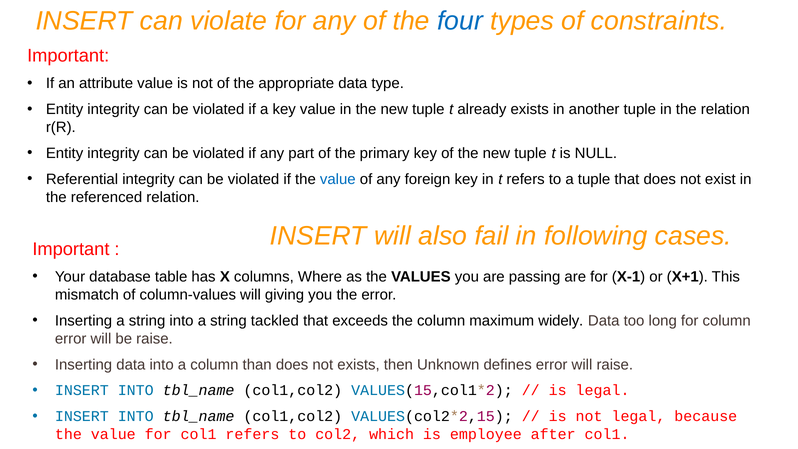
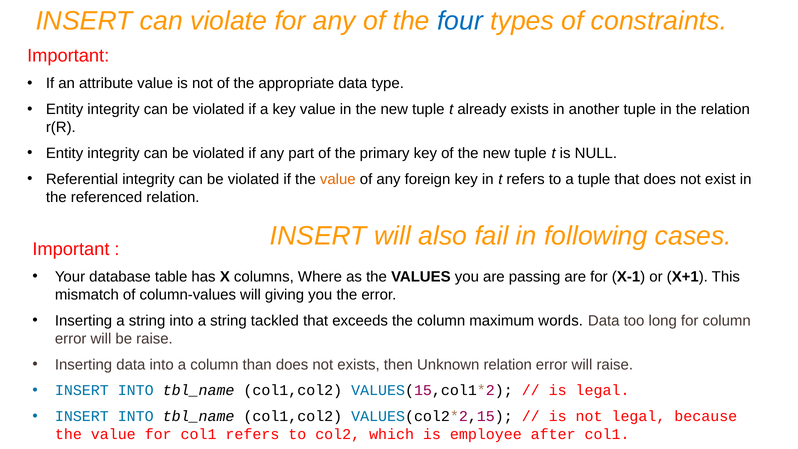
value at (338, 179) colour: blue -> orange
widely: widely -> words
Unknown defines: defines -> relation
